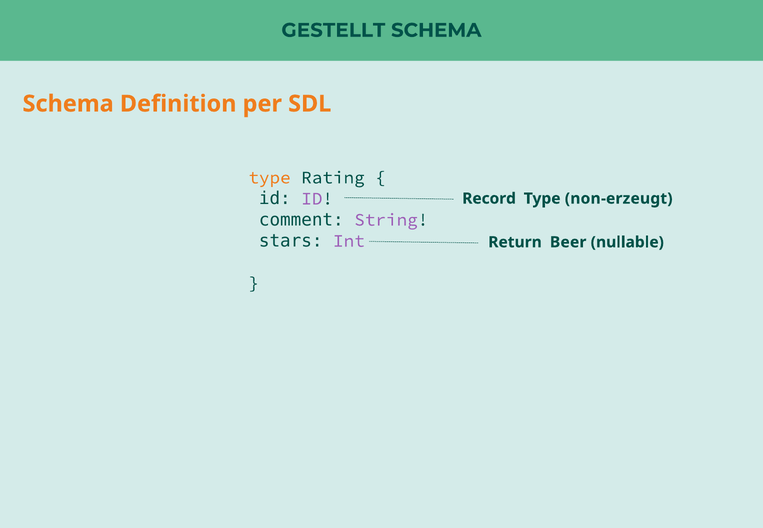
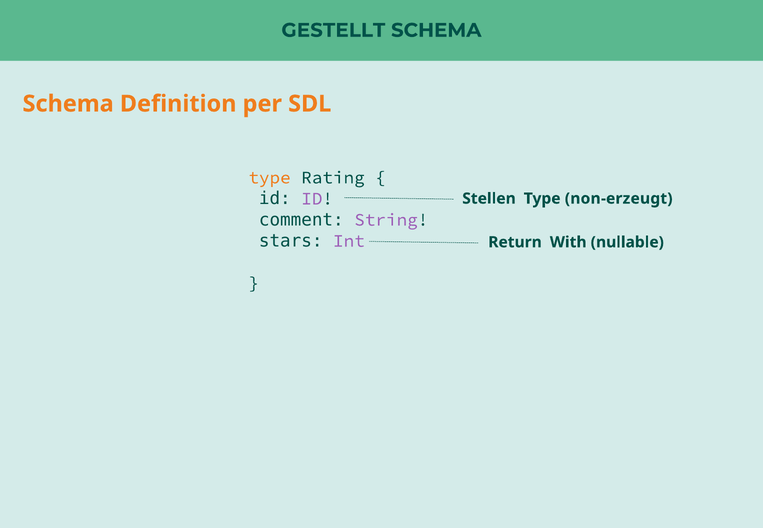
Record: Record -> Stellen
Beer: Beer -> With
